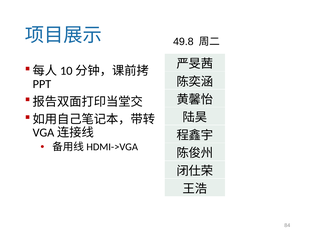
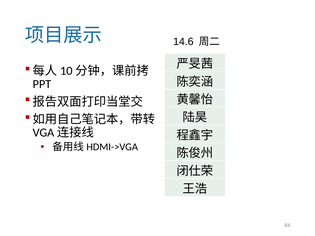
49.8: 49.8 -> 14.6
